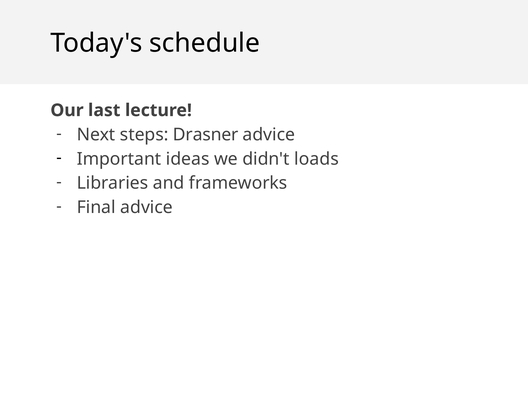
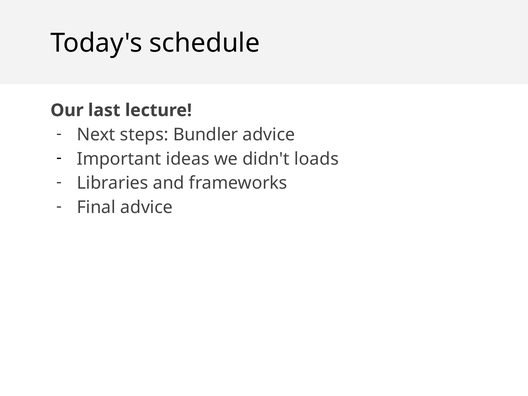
Drasner: Drasner -> Bundler
